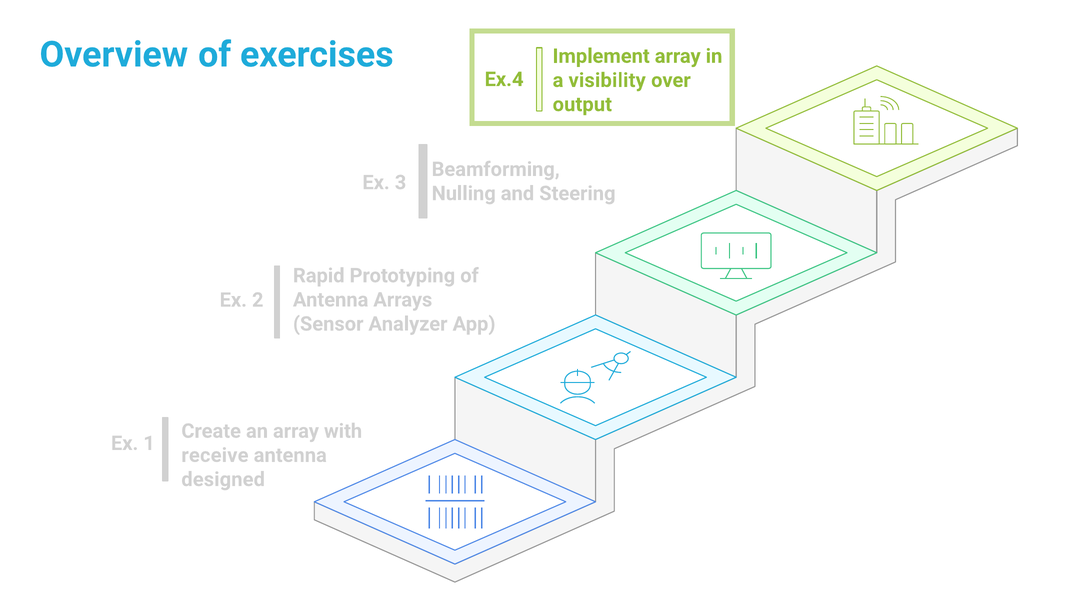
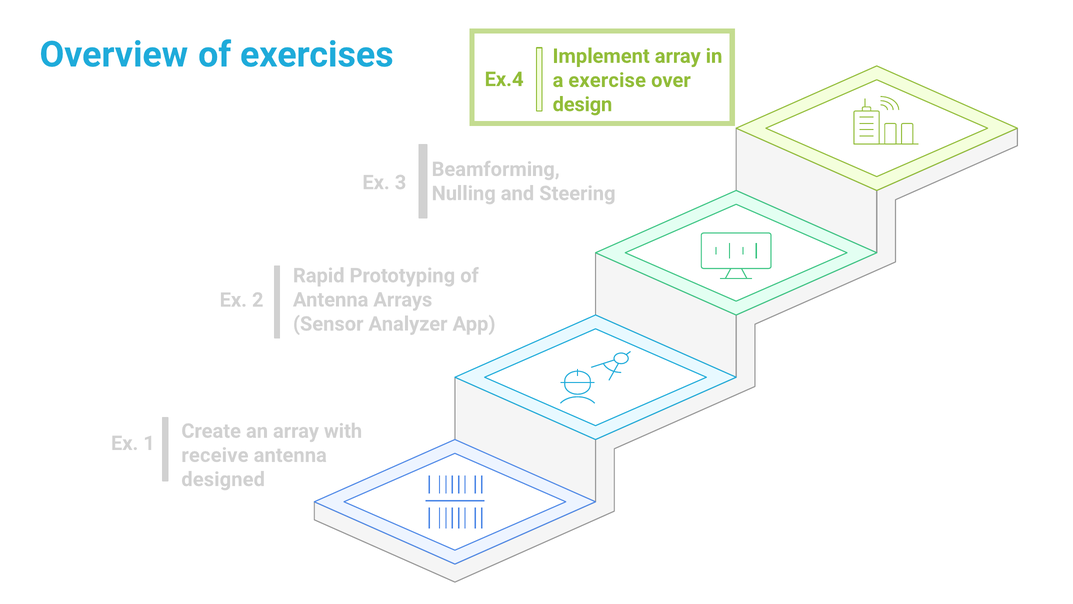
visibility: visibility -> exercise
output: output -> design
